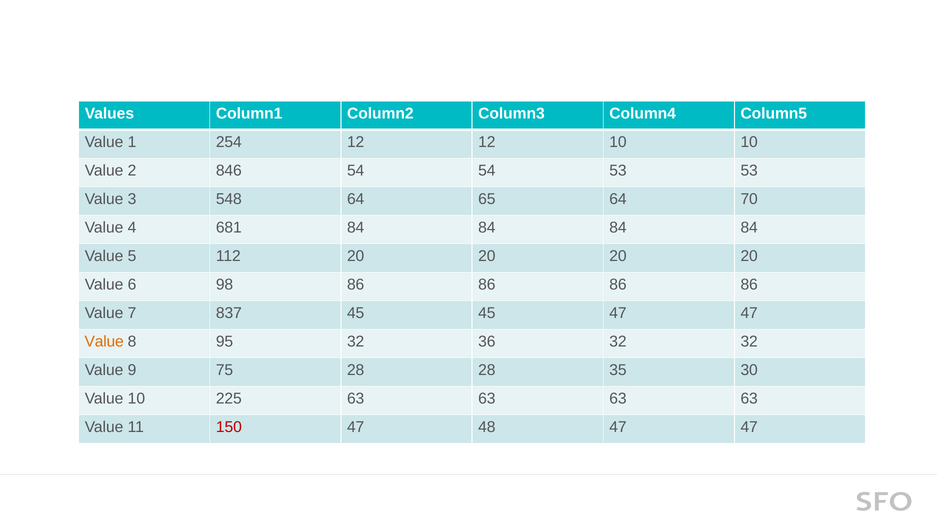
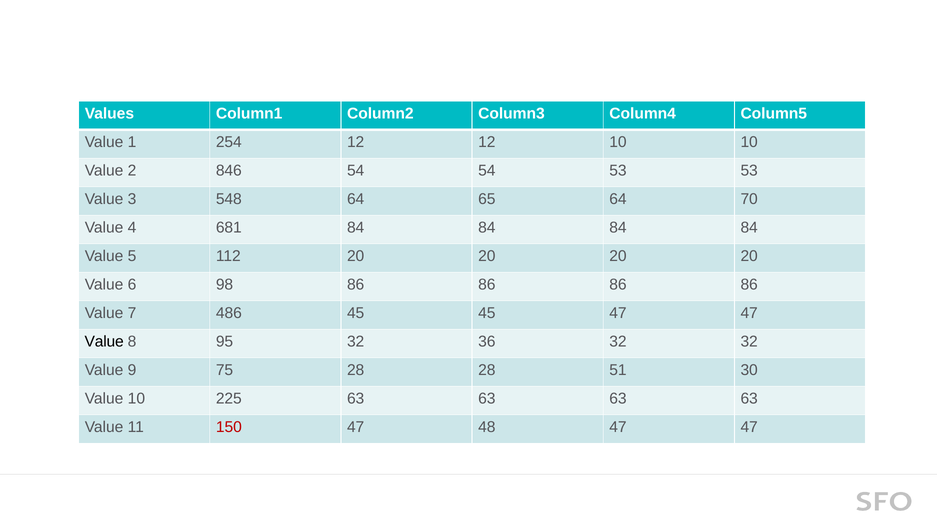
837: 837 -> 486
Value at (104, 342) colour: orange -> black
35: 35 -> 51
